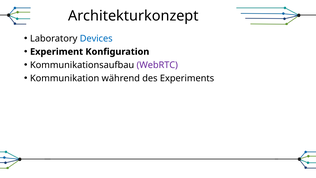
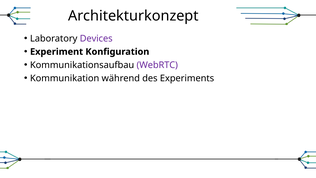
Devices colour: blue -> purple
